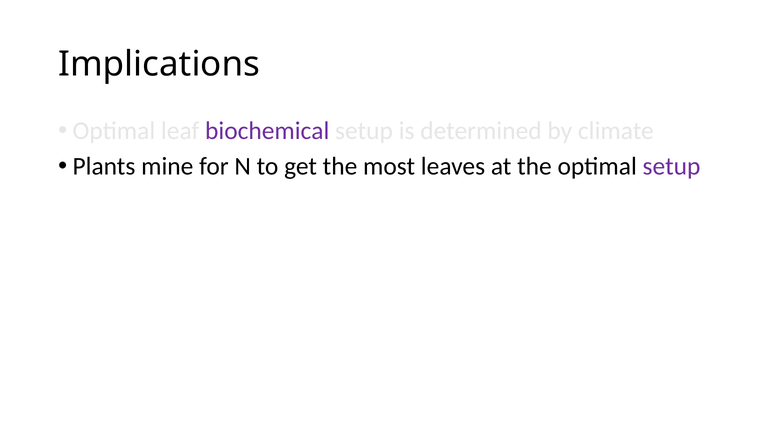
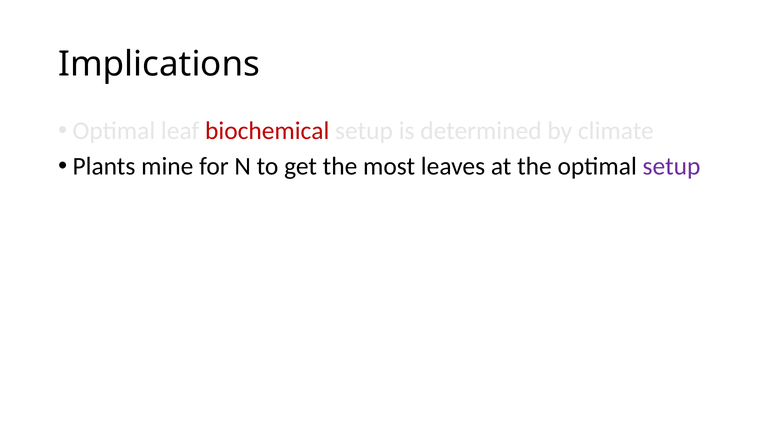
biochemical colour: purple -> red
